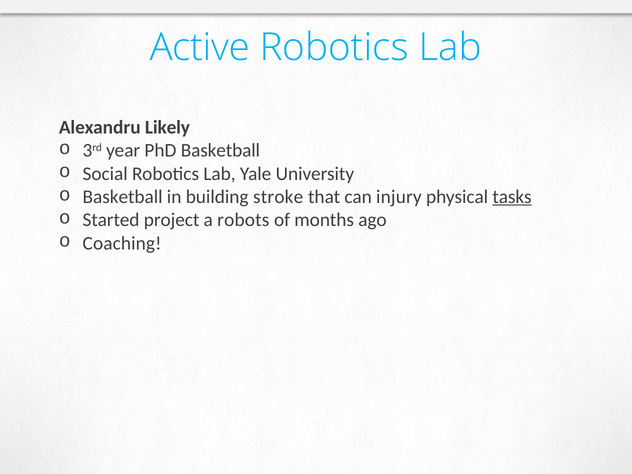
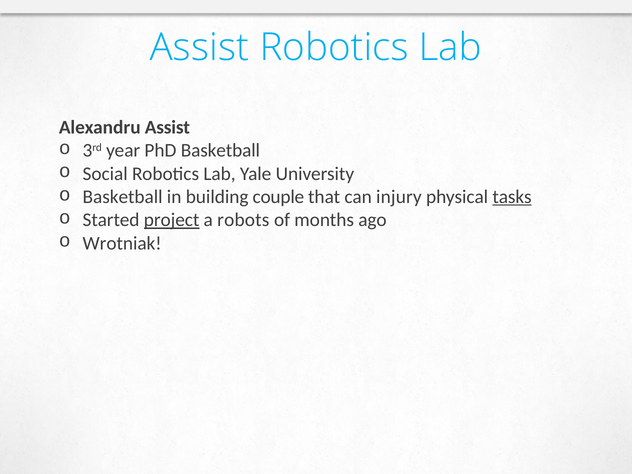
Active at (200, 47): Active -> Assist
Alexandru Likely: Likely -> Assist
stroke: stroke -> couple
project underline: none -> present
Coaching: Coaching -> Wrotniak
